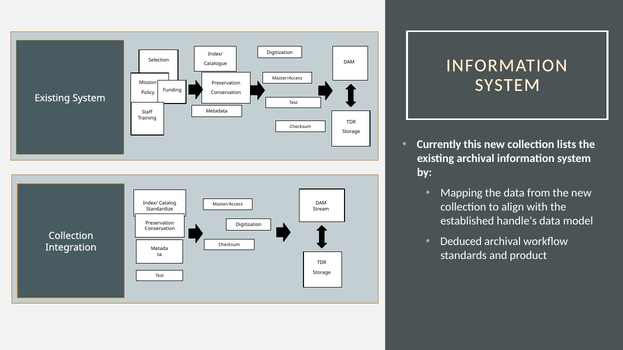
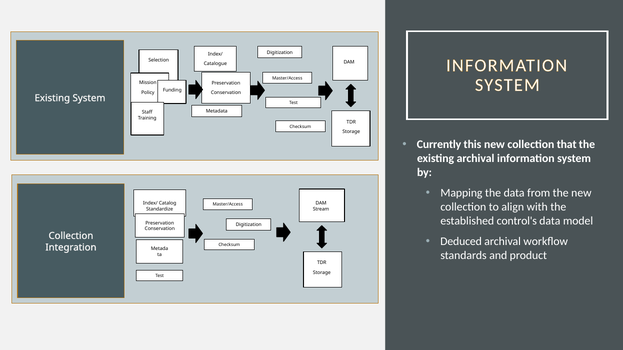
lists: lists -> that
handle's: handle's -> control's
